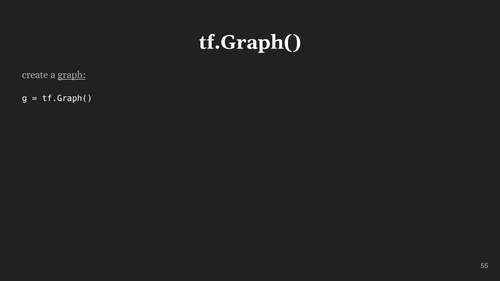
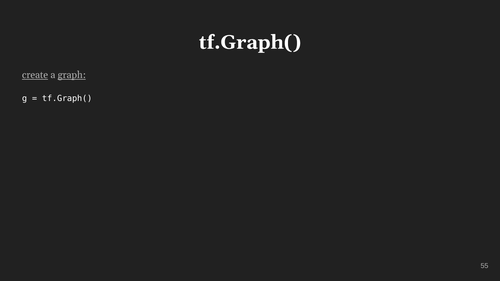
create underline: none -> present
